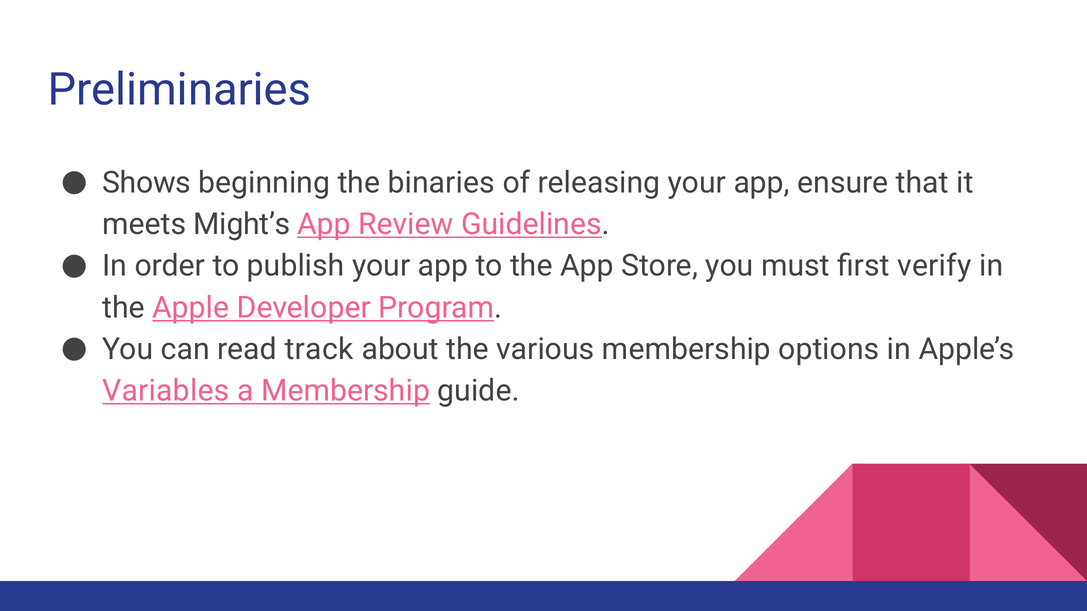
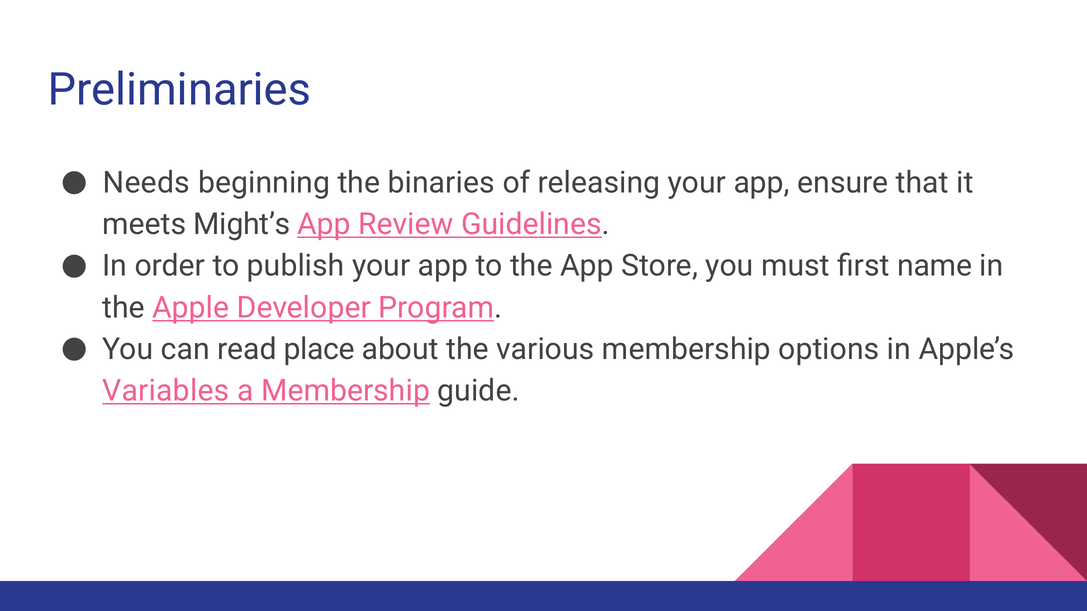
Shows: Shows -> Needs
verify: verify -> name
track: track -> place
